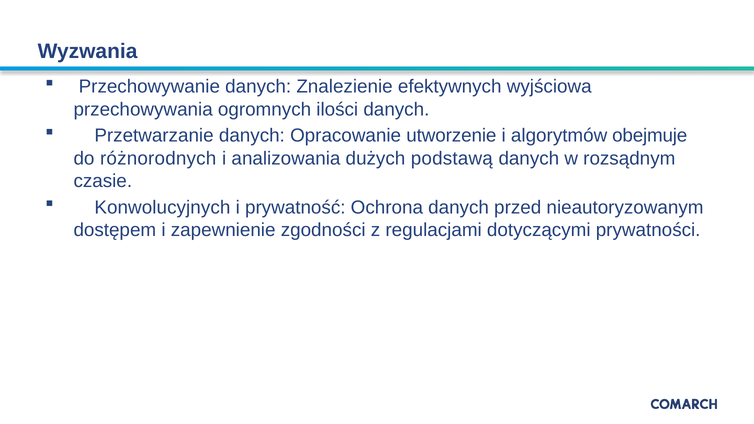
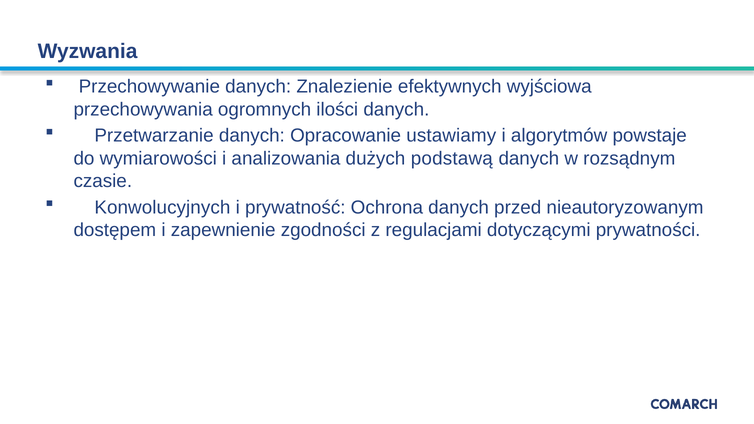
utworzenie: utworzenie -> ustawiamy
obejmuje: obejmuje -> powstaje
różnorodnych: różnorodnych -> wymiarowości
